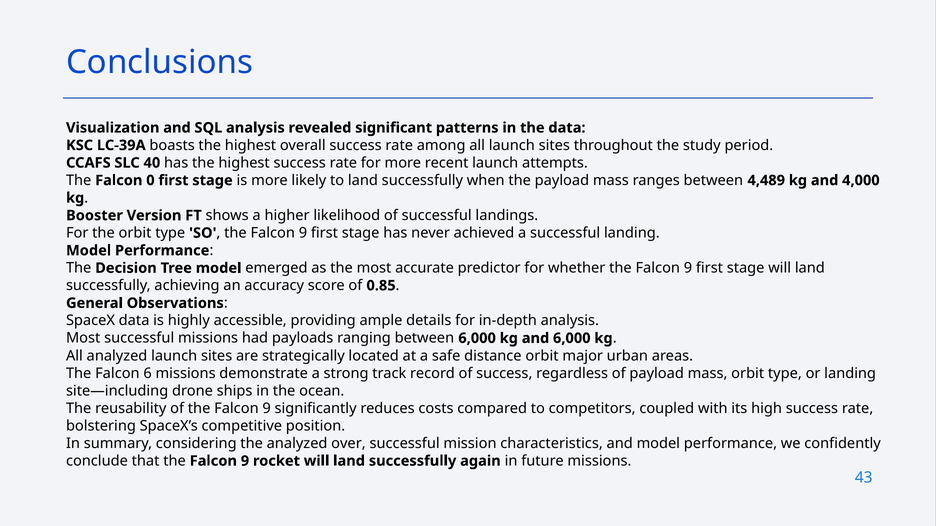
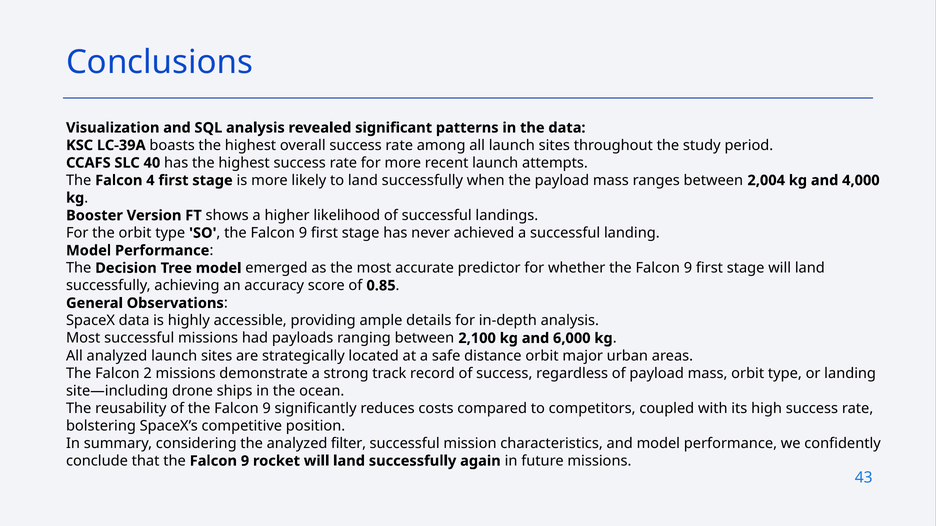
0: 0 -> 4
4,489: 4,489 -> 2,004
between 6,000: 6,000 -> 2,100
6: 6 -> 2
over: over -> filter
